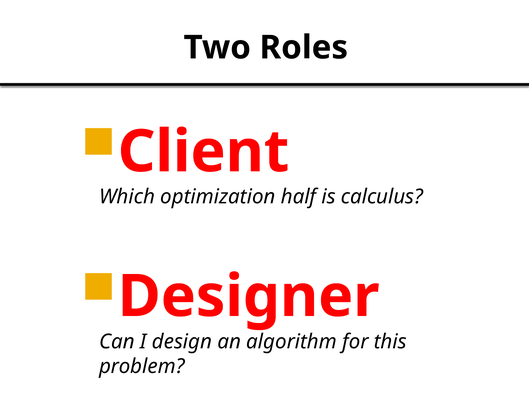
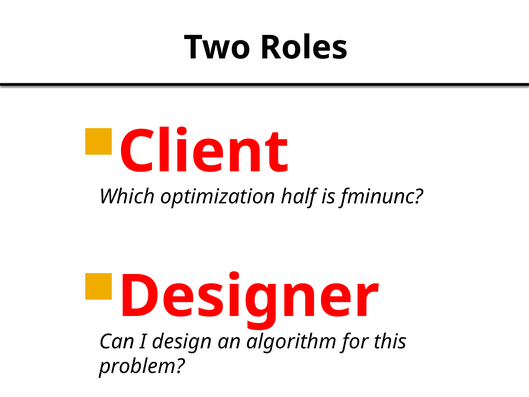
calculus: calculus -> fminunc
